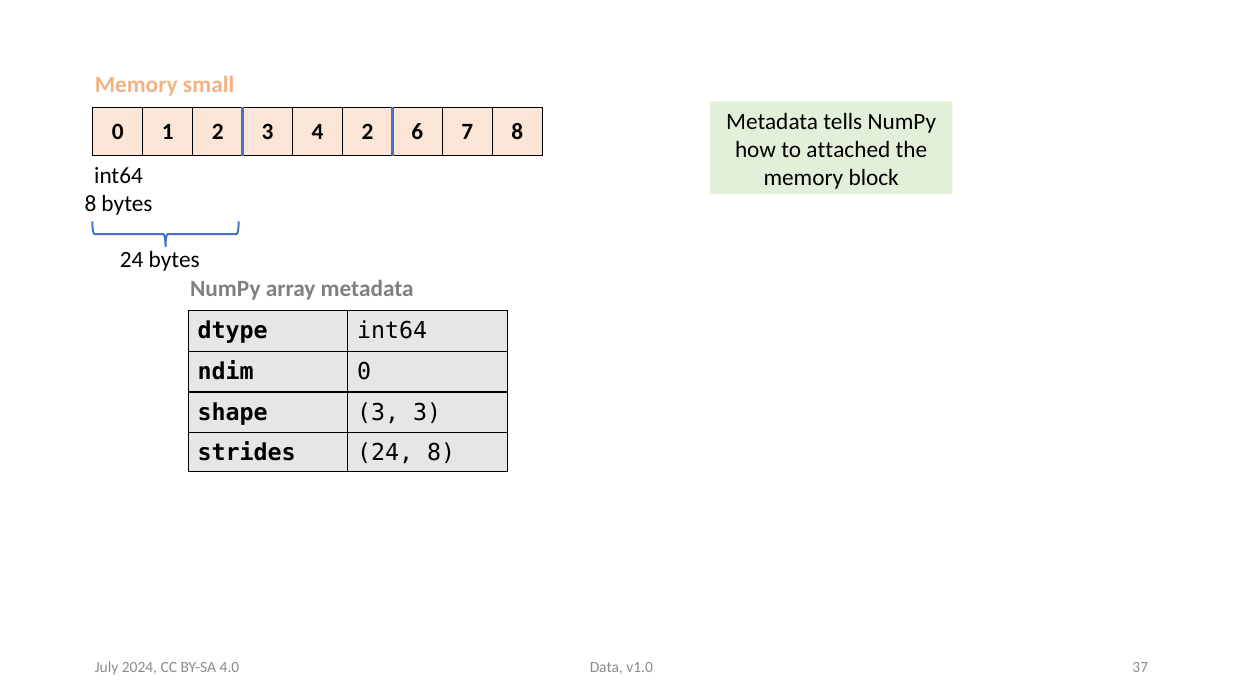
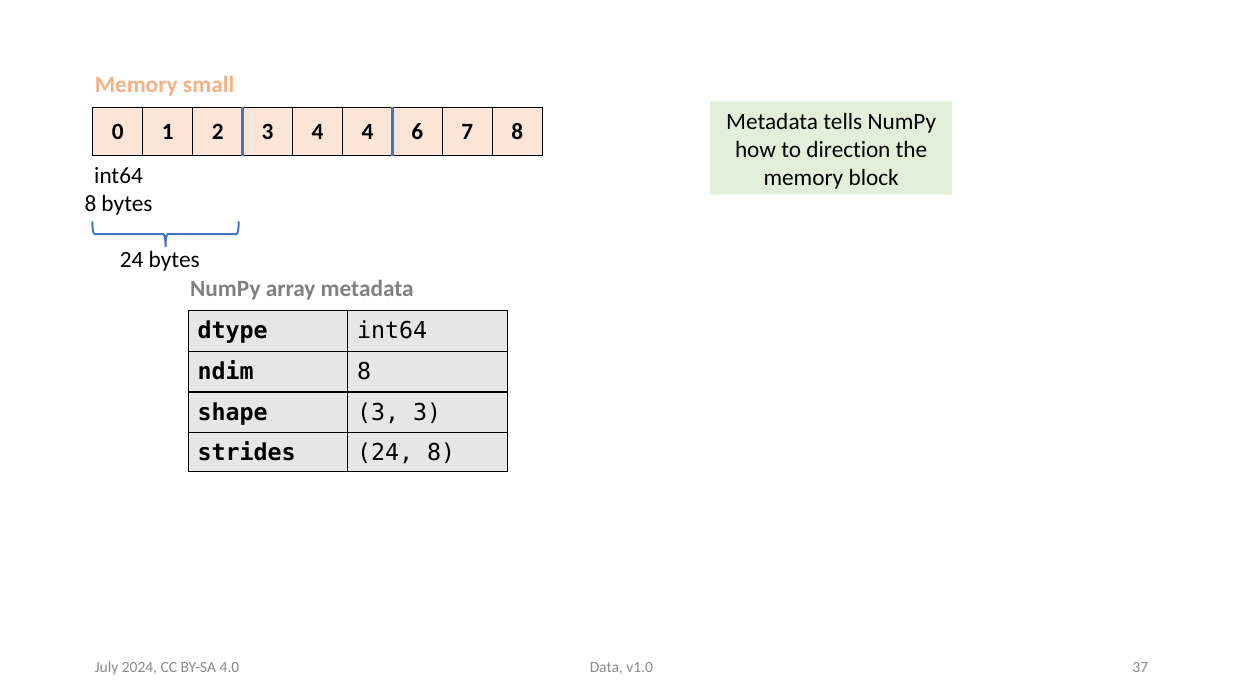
4 2: 2 -> 4
attached: attached -> direction
ndim 0: 0 -> 8
